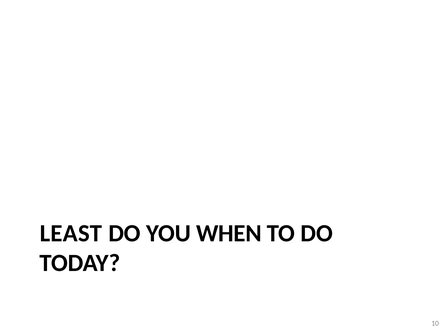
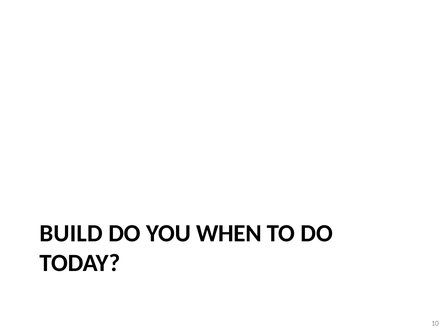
LEAST: LEAST -> BUILD
